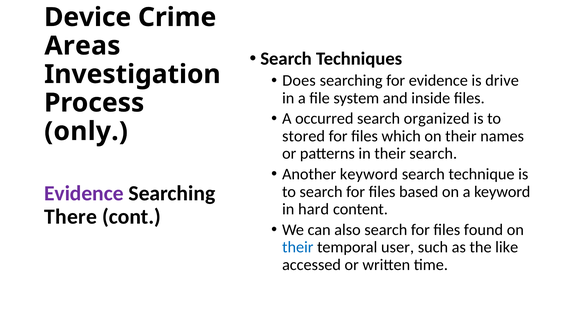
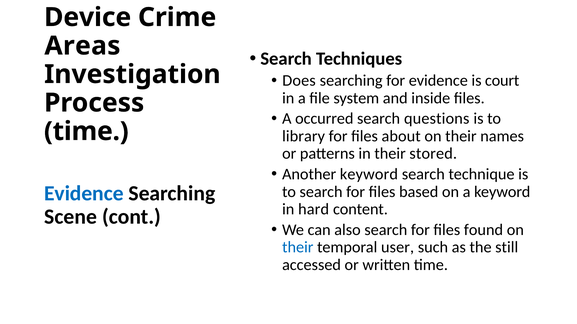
drive: drive -> court
organized: organized -> questions
only at (86, 132): only -> time
stored: stored -> library
which: which -> about
their search: search -> stored
Evidence at (84, 194) colour: purple -> blue
There: There -> Scene
like: like -> still
